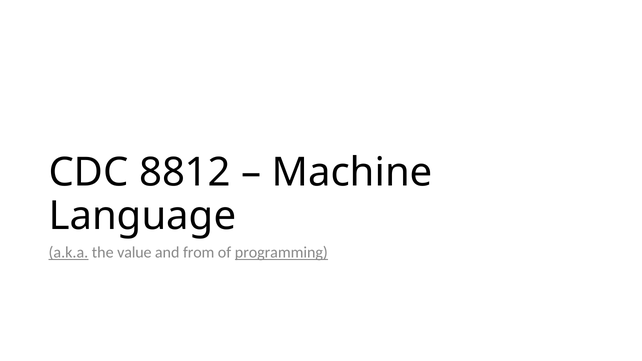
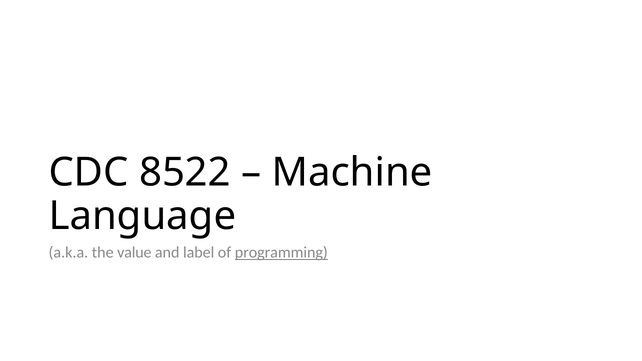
8812: 8812 -> 8522
a.k.a underline: present -> none
from: from -> label
